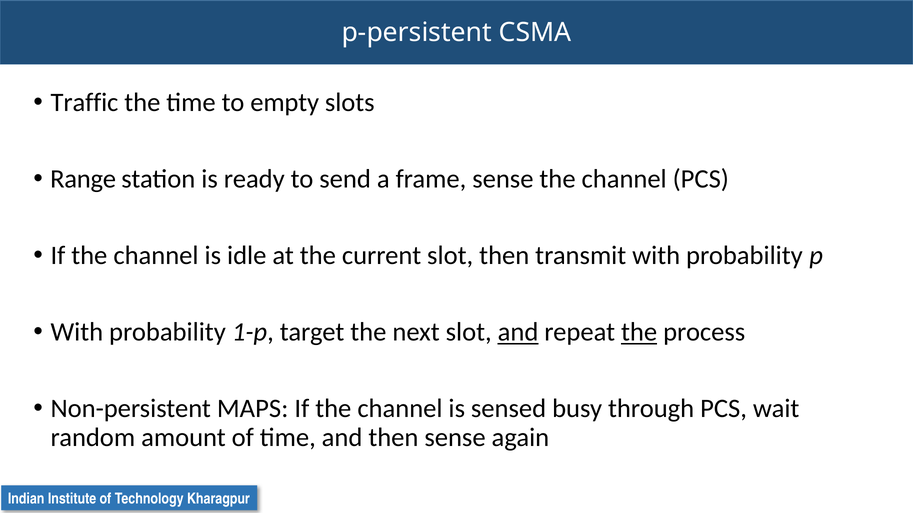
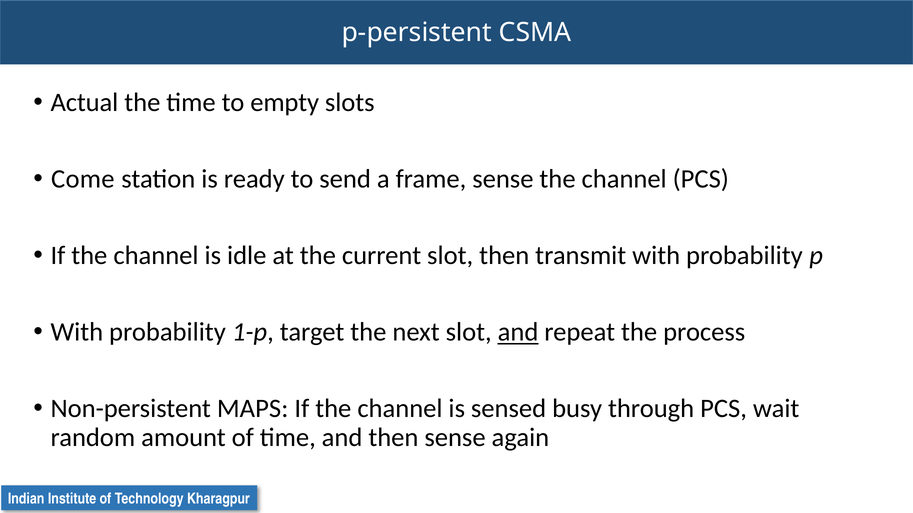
Traffic: Traffic -> Actual
Range: Range -> Come
the at (639, 332) underline: present -> none
